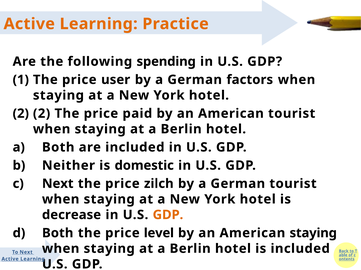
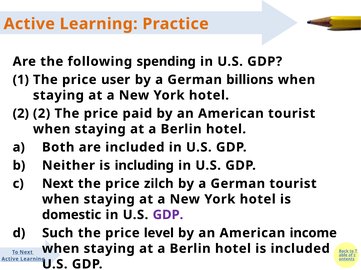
factors: factors -> billions
domestic: domestic -> including
decrease: decrease -> domestic
GDP at (168, 215) colour: orange -> purple
Both at (58, 234): Both -> Such
American staying: staying -> income
